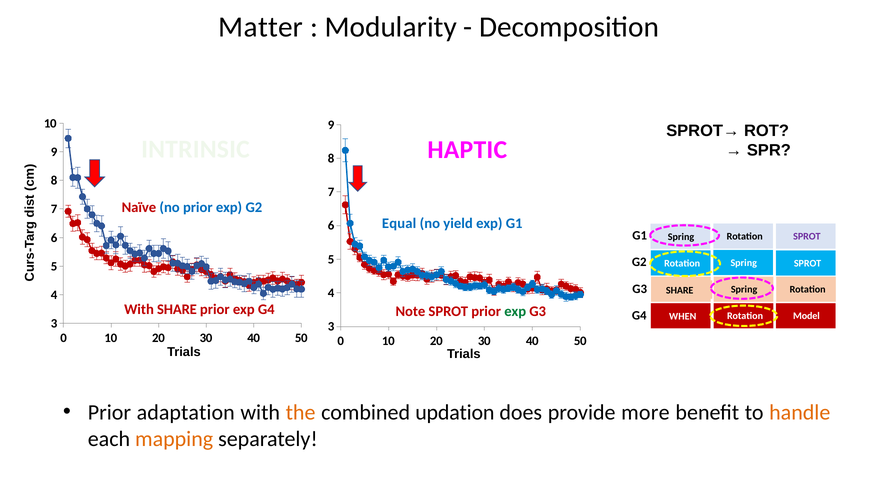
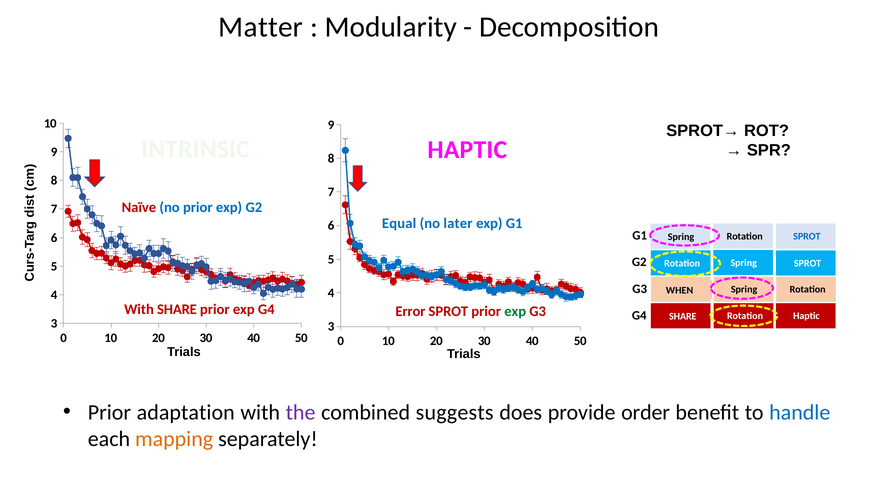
yield: yield -> later
SPROT at (807, 237) colour: purple -> blue
SHARE at (680, 290): SHARE -> WHEN
Note: Note -> Error
Model at (806, 316): Model -> Haptic
WHEN at (683, 316): WHEN -> SHARE
the colour: orange -> purple
updation: updation -> suggests
more: more -> order
handle colour: orange -> blue
